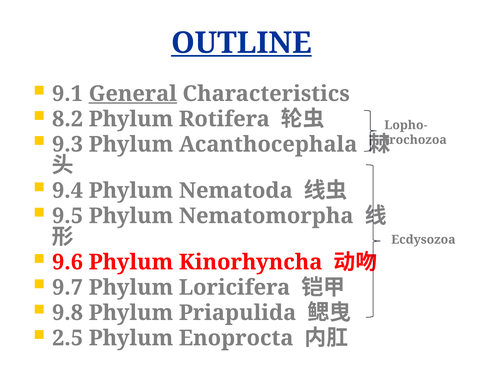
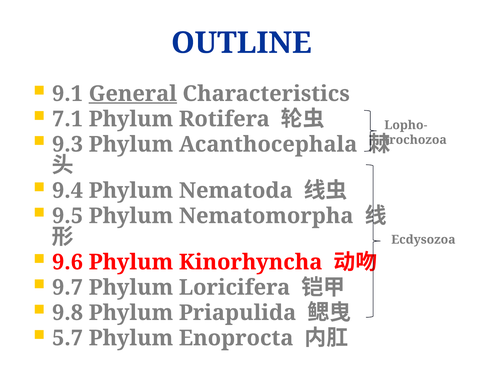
OUTLINE underline: present -> none
8.2: 8.2 -> 7.1
2.5: 2.5 -> 5.7
